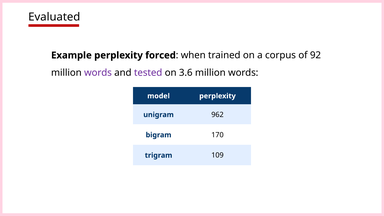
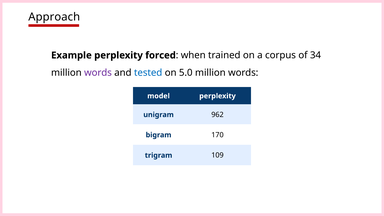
Evaluated: Evaluated -> Approach
92: 92 -> 34
tested colour: purple -> blue
3.6: 3.6 -> 5.0
